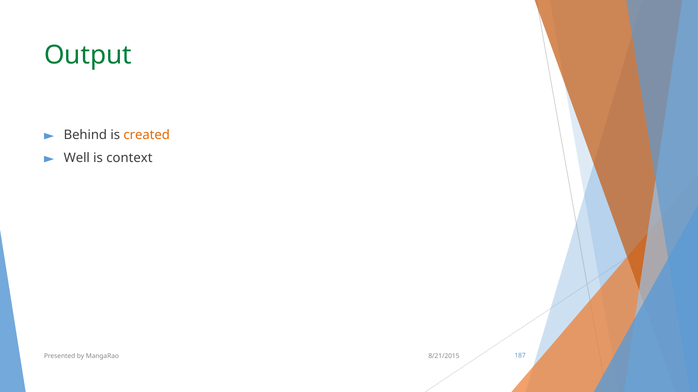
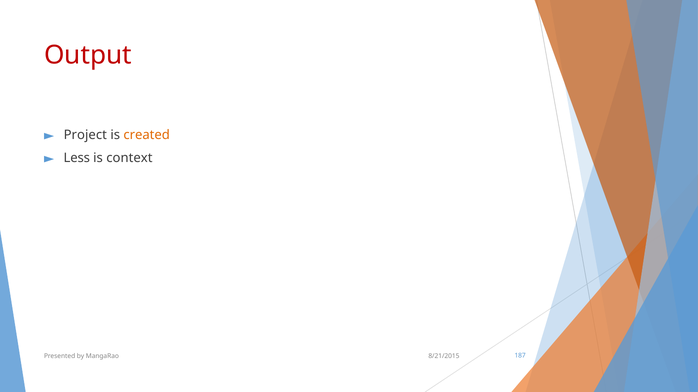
Output colour: green -> red
Behind: Behind -> Project
Well: Well -> Less
